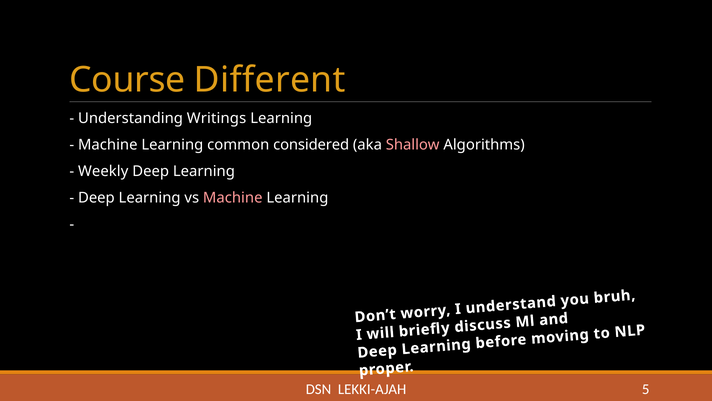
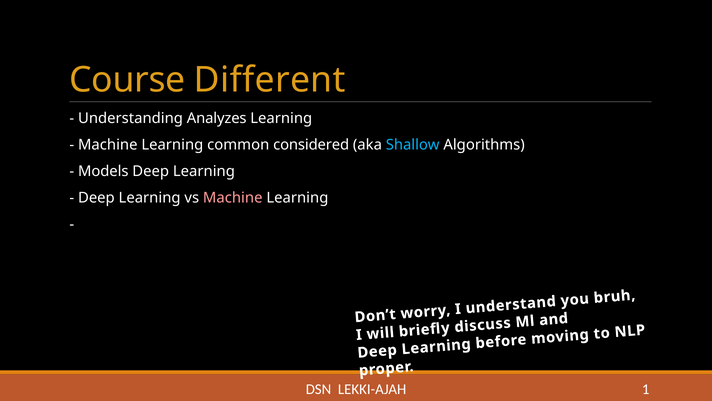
Writings: Writings -> Analyzes
Shallow colour: pink -> light blue
Weekly: Weekly -> Models
5: 5 -> 1
